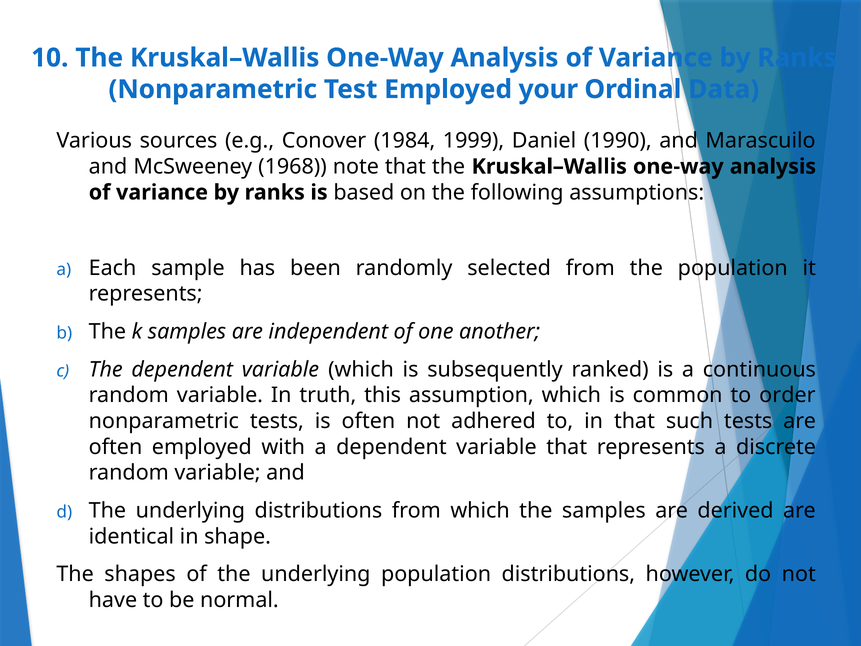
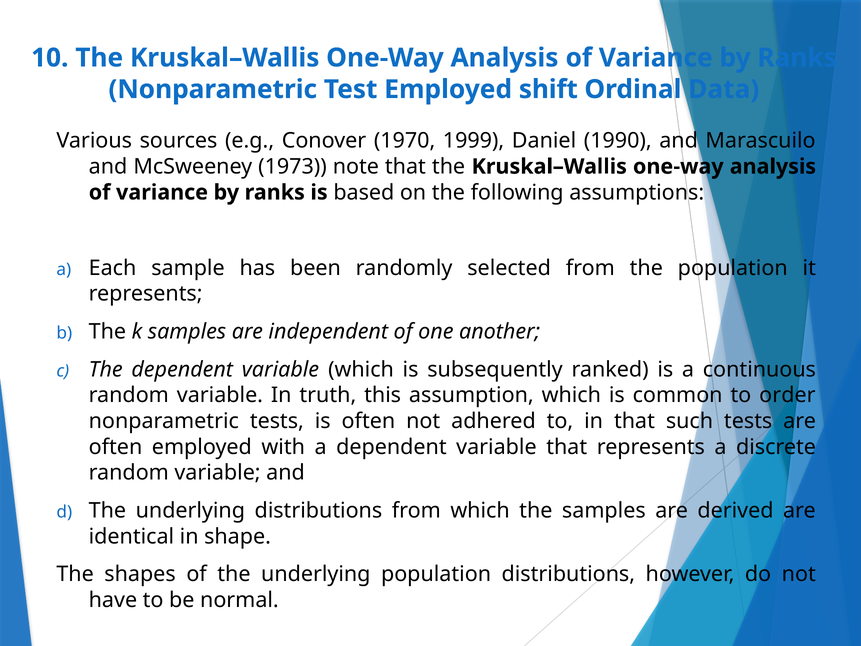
your: your -> shift
1984: 1984 -> 1970
1968: 1968 -> 1973
